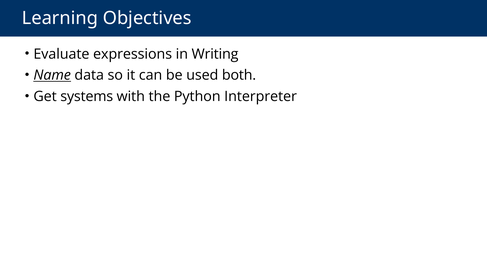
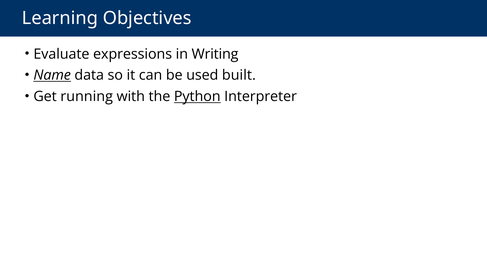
both: both -> built
systems: systems -> running
Python underline: none -> present
